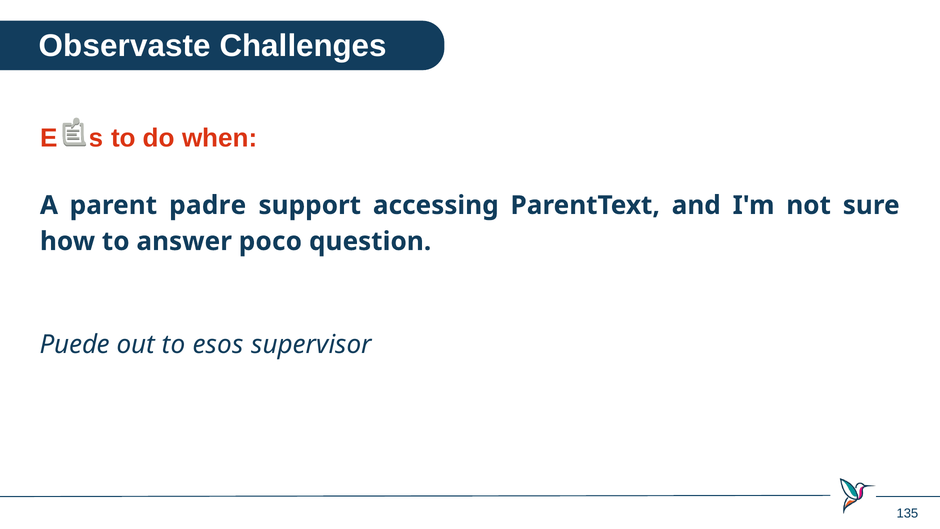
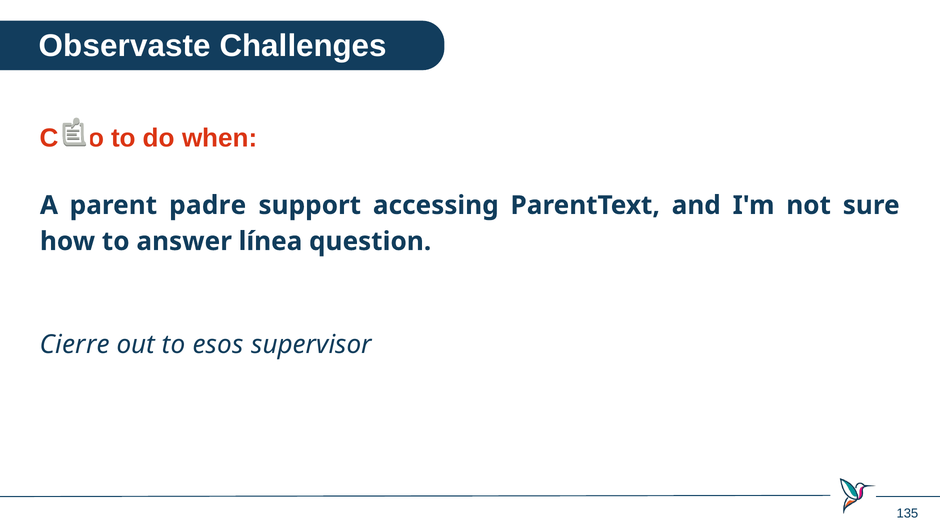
Esos at (72, 138): Esos -> Cabo
poco: poco -> línea
Puede: Puede -> Cierre
